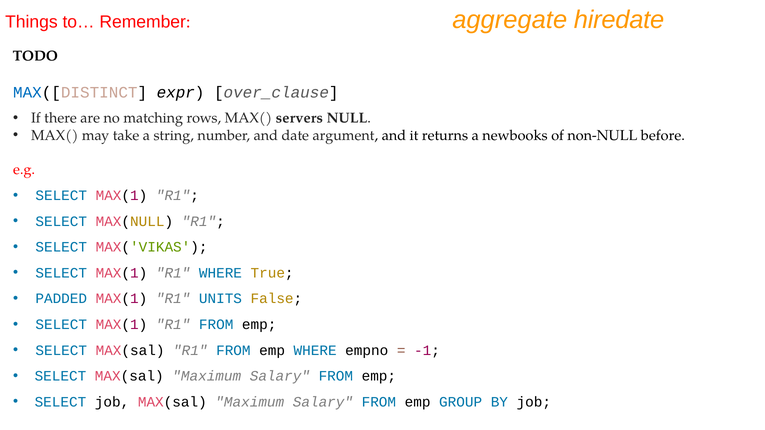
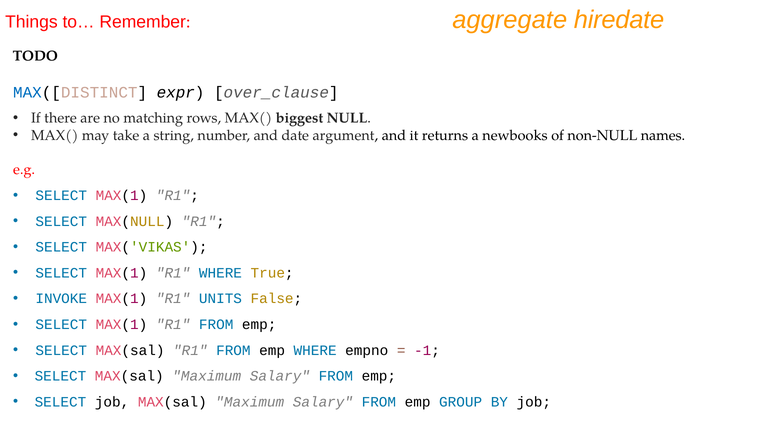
servers: servers -> biggest
before: before -> names
PADDED: PADDED -> INVOKE
